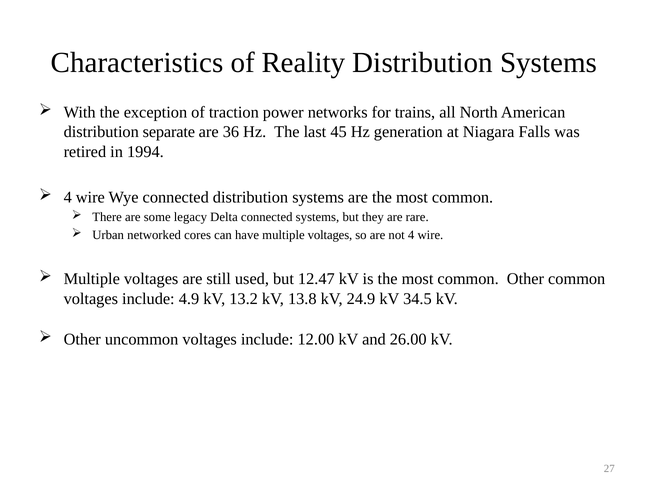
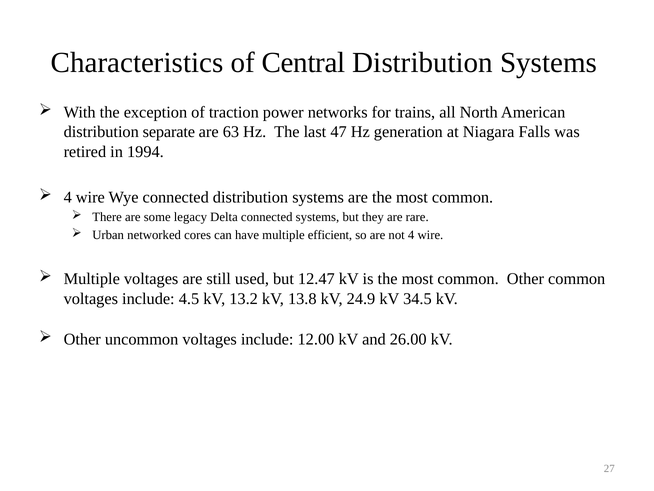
Reality: Reality -> Central
36: 36 -> 63
45: 45 -> 47
have multiple voltages: voltages -> efficient
4.9: 4.9 -> 4.5
